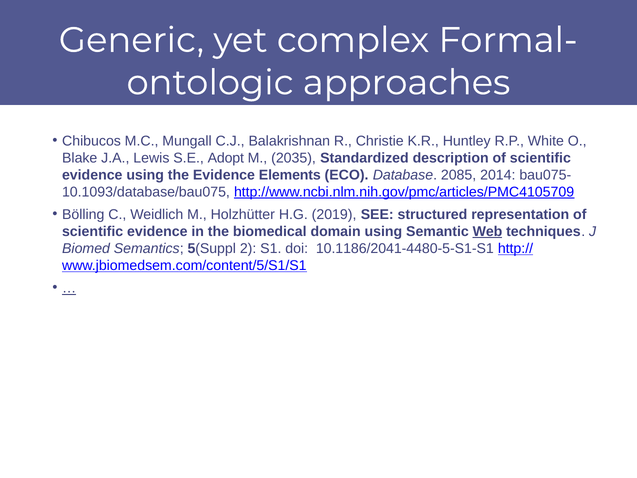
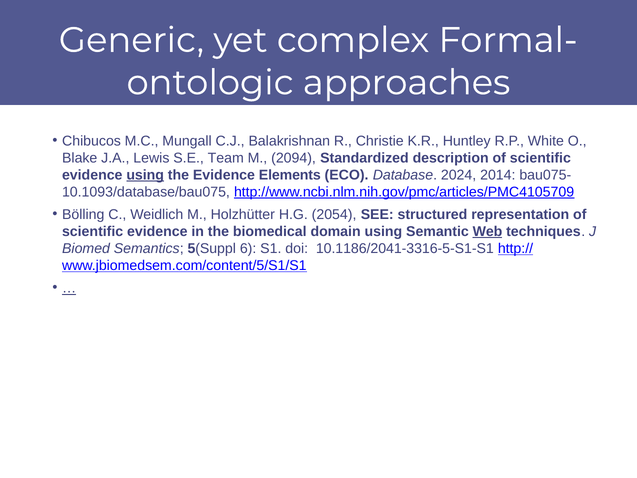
Adopt: Adopt -> Team
2035: 2035 -> 2094
using at (145, 175) underline: none -> present
2085: 2085 -> 2024
2019: 2019 -> 2054
2: 2 -> 6
10.1186/2041-4480-5-S1-S1: 10.1186/2041-4480-5-S1-S1 -> 10.1186/2041-3316-5-S1-S1
